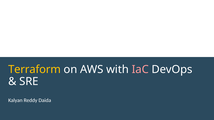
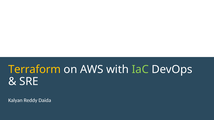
IaC colour: pink -> light green
